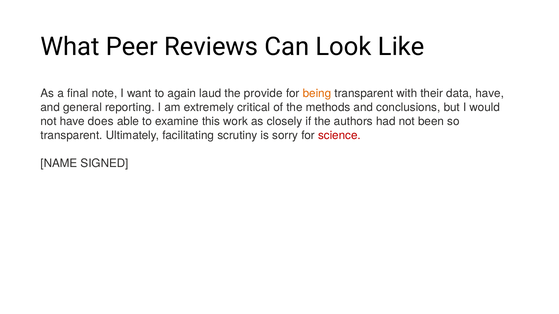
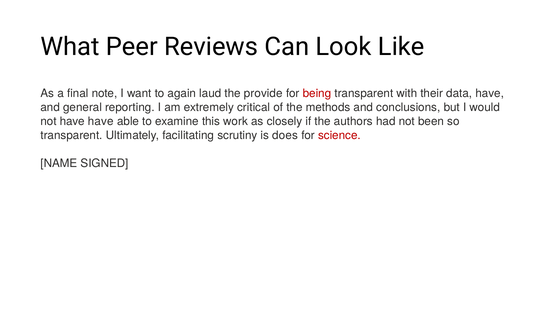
being colour: orange -> red
have does: does -> have
sorry: sorry -> does
